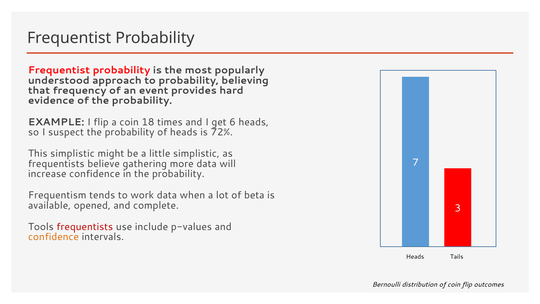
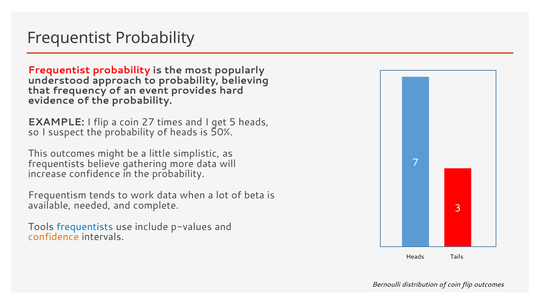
18: 18 -> 27
6: 6 -> 5
72%: 72% -> 50%
This simplistic: simplistic -> outcomes
opened: opened -> needed
frequentists at (85, 227) colour: red -> blue
